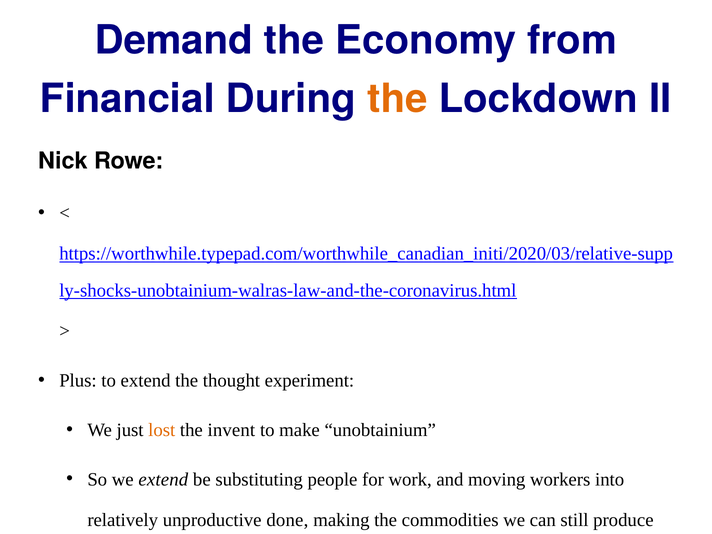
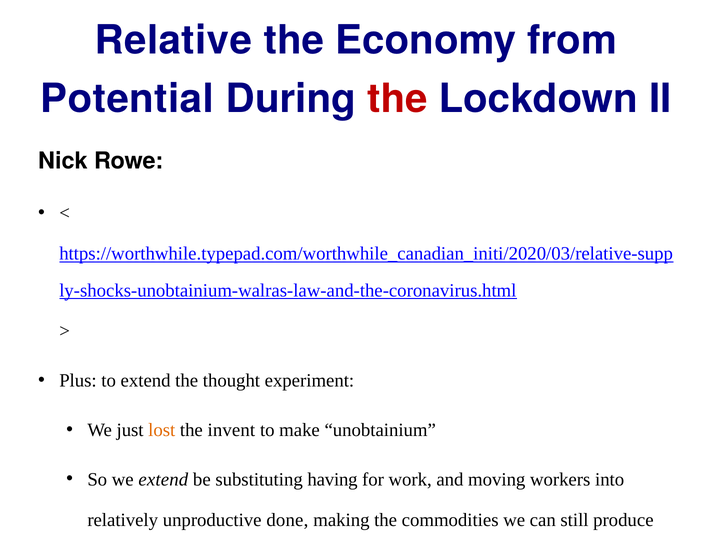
Demand at (174, 40): Demand -> Relative
Financial: Financial -> Potential
the at (397, 99) colour: orange -> red
people: people -> having
